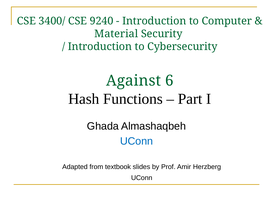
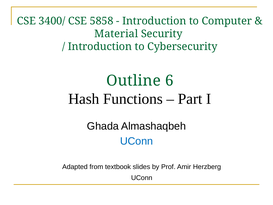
9240: 9240 -> 5858
Against: Against -> Outline
